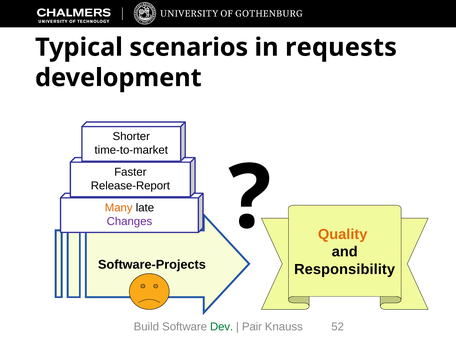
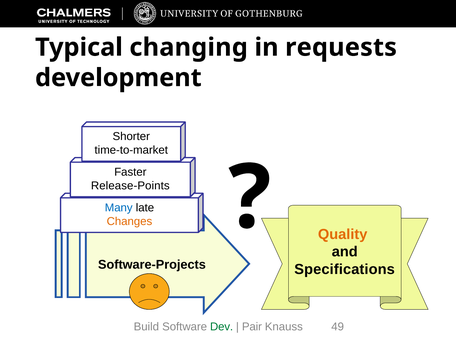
scenarios: scenarios -> changing
Release-Report: Release-Report -> Release-Points
Many colour: orange -> blue
Changes colour: purple -> orange
Responsibility: Responsibility -> Specifications
52: 52 -> 49
